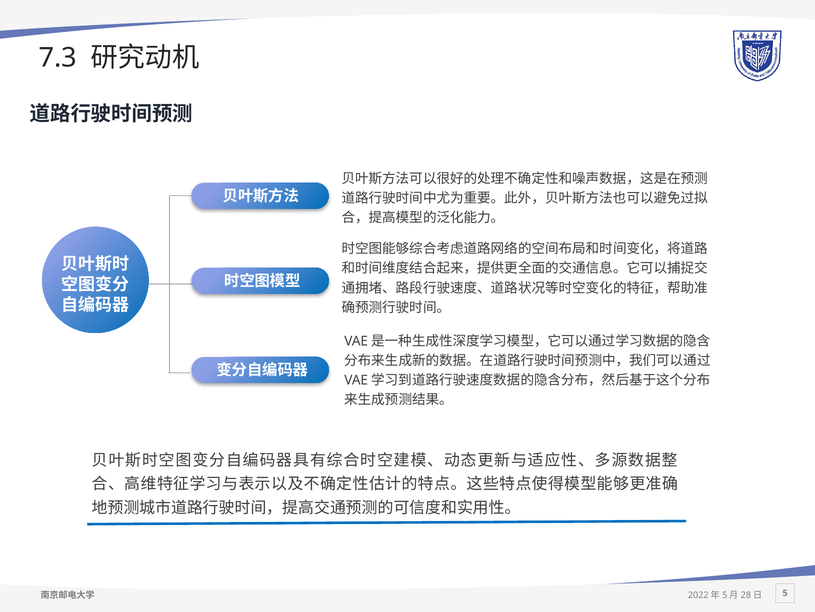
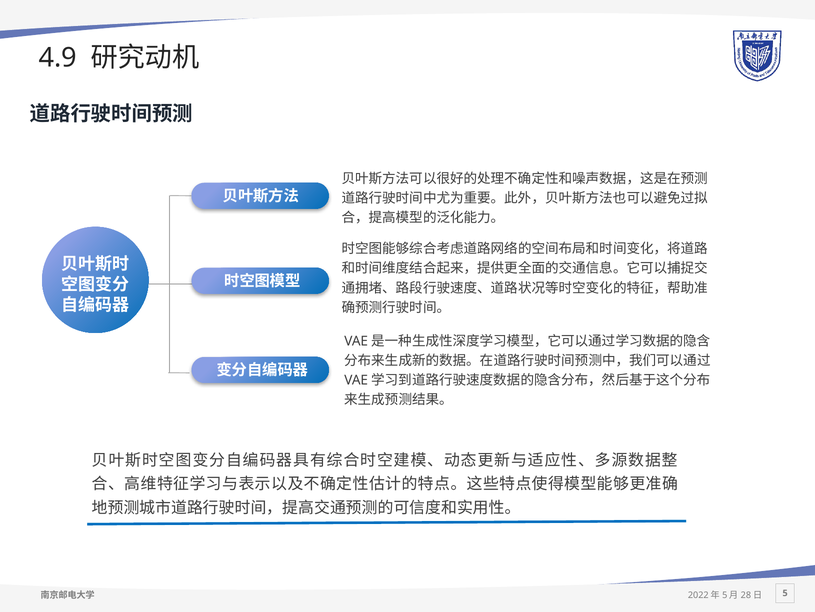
7.3: 7.3 -> 4.9
